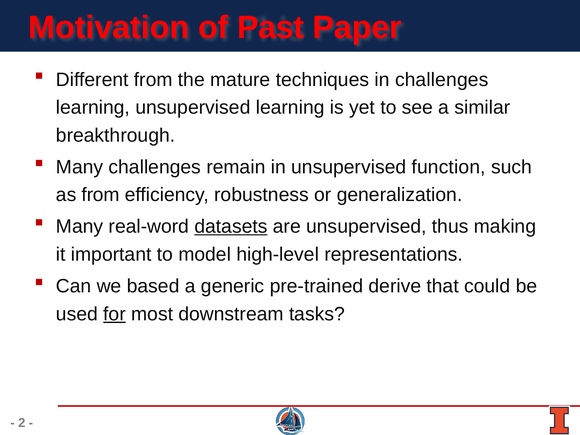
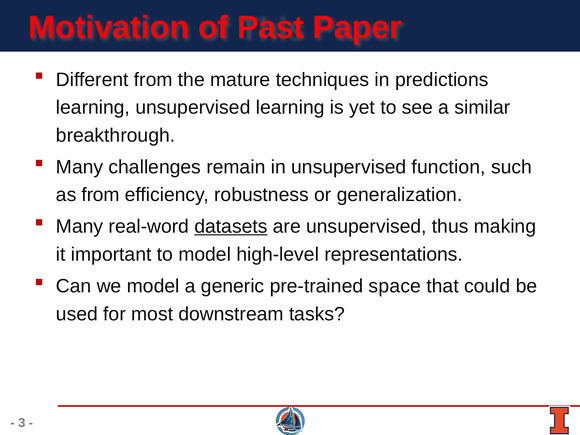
in challenges: challenges -> predictions
we based: based -> model
derive: derive -> space
for underline: present -> none
2: 2 -> 3
